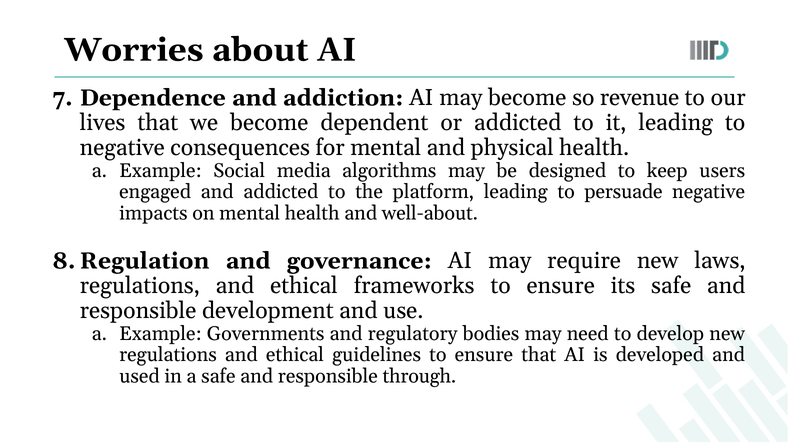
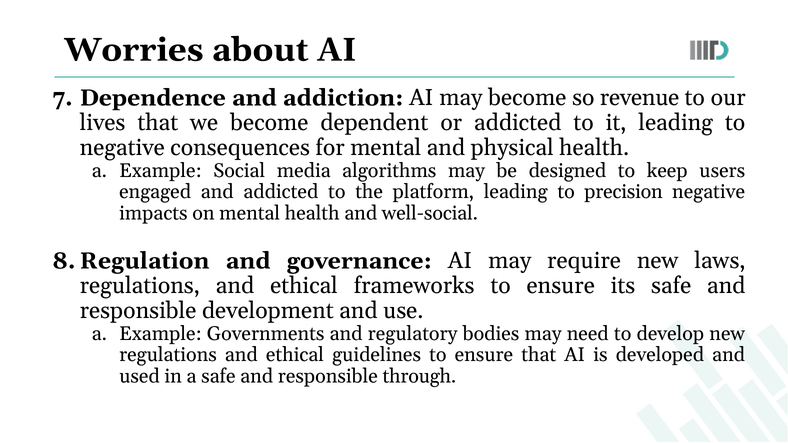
persuade: persuade -> precision
well-about: well-about -> well-social
